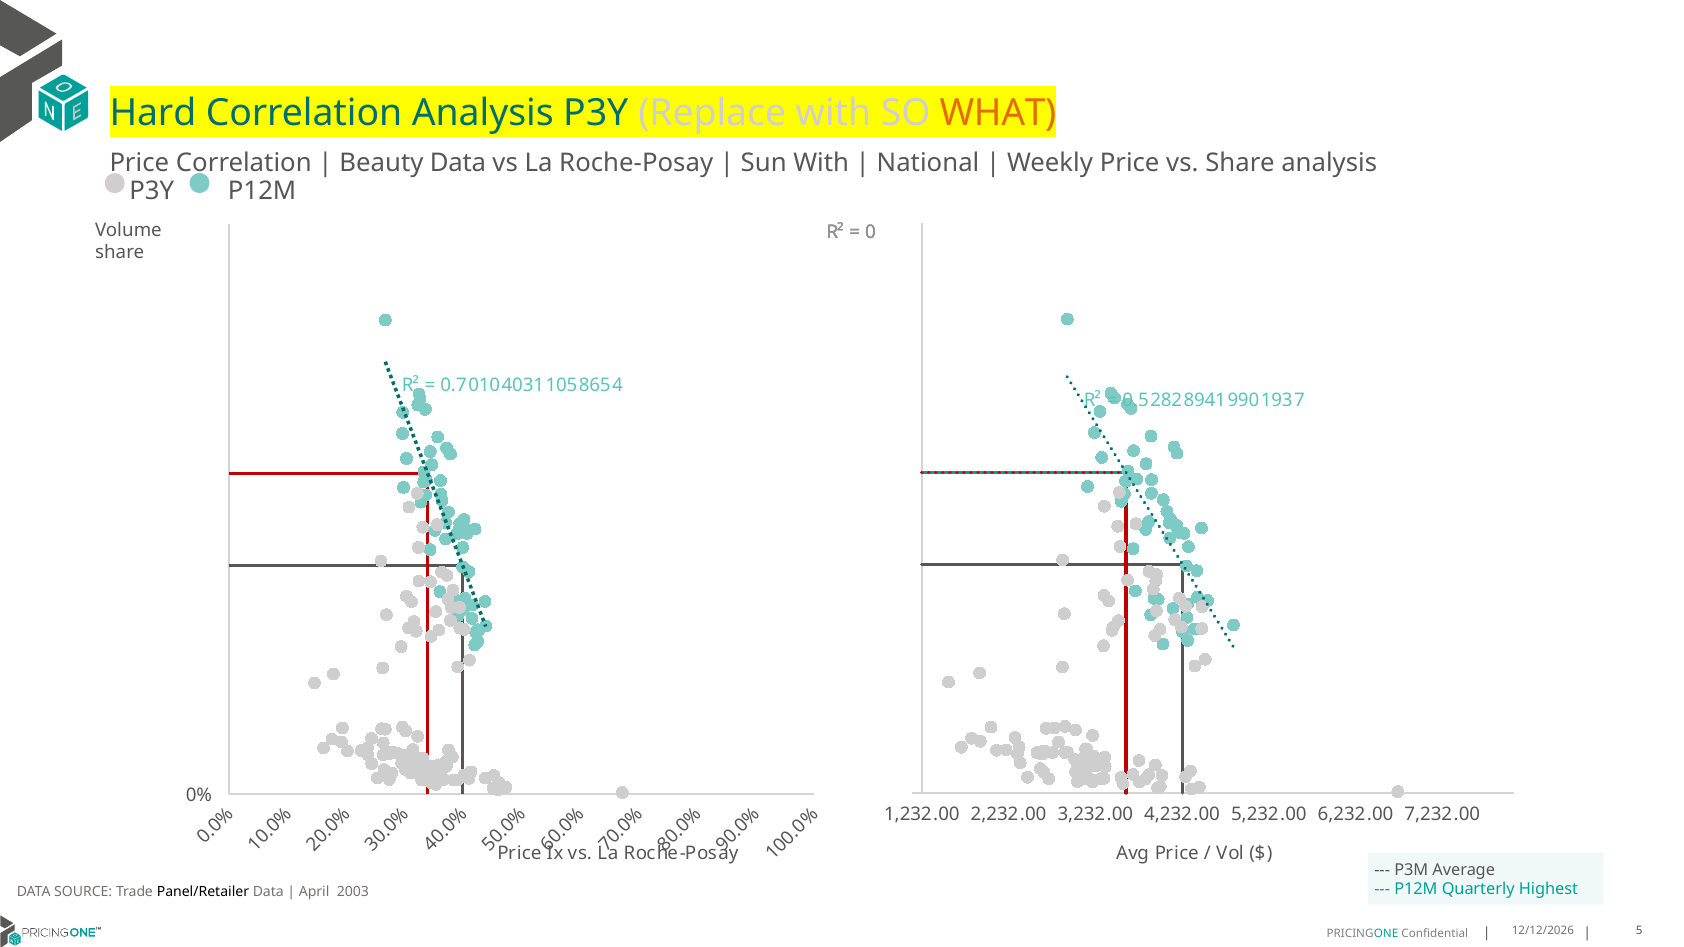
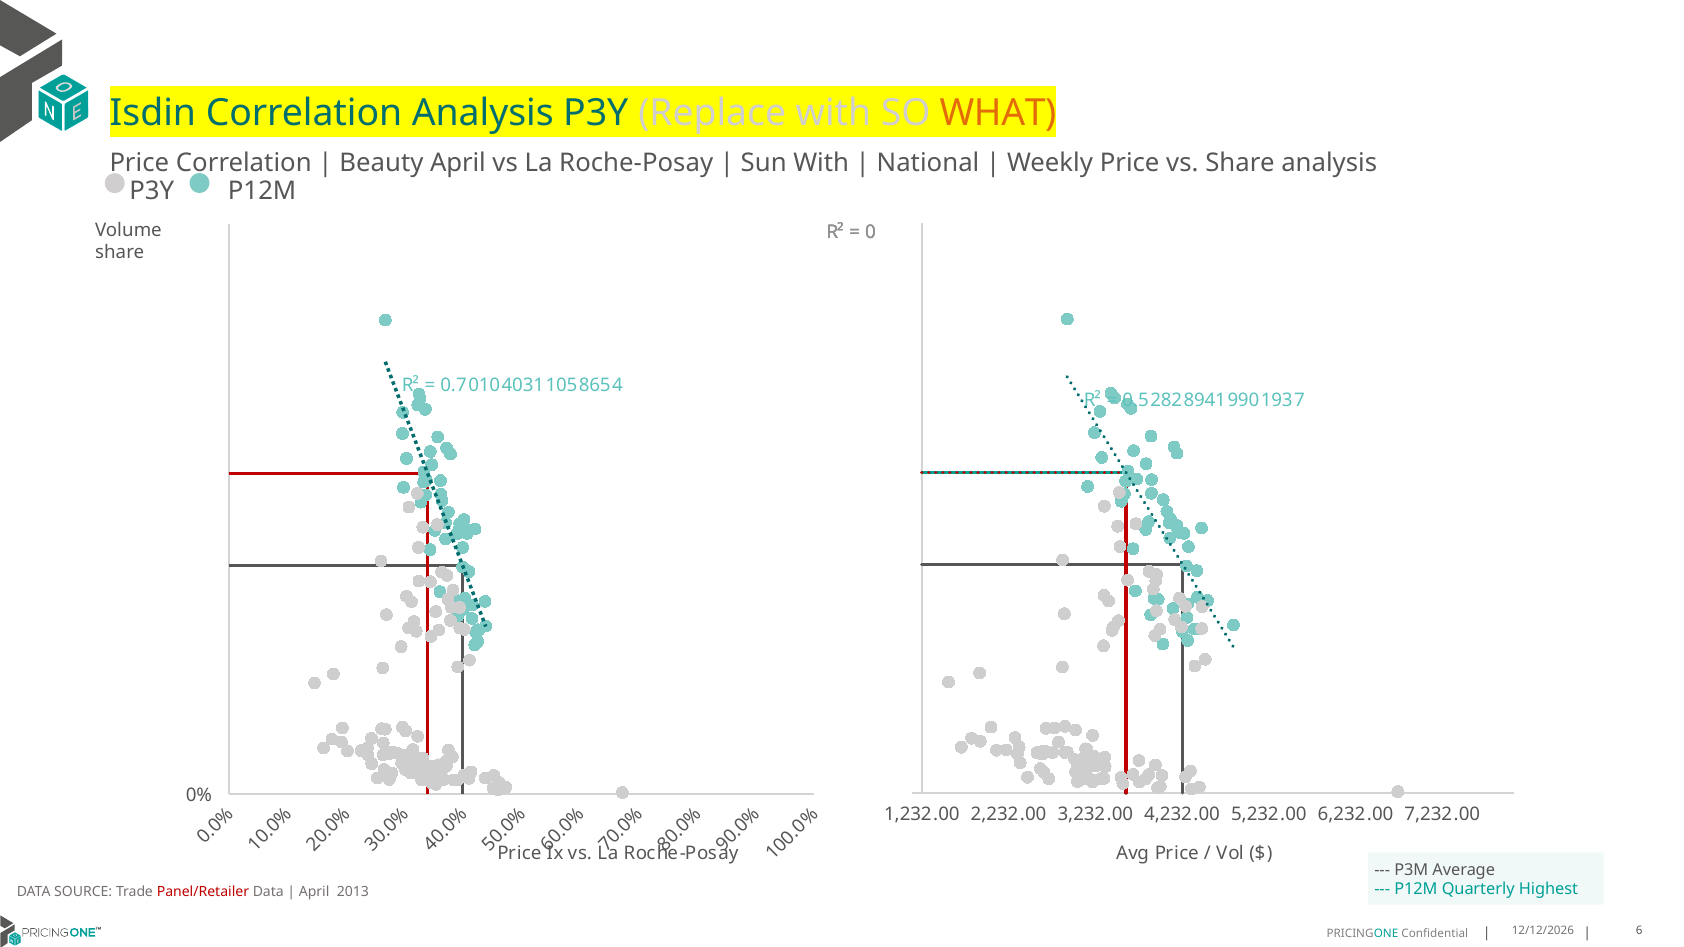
Hard: Hard -> Isdin
Beauty Data: Data -> April
Panel/Retailer colour: black -> red
2003: 2003 -> 2013
5 at (1639, 931): 5 -> 6
